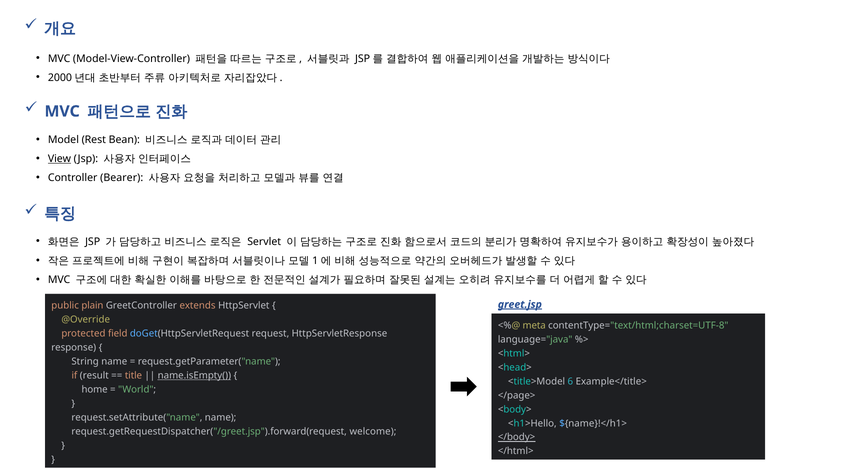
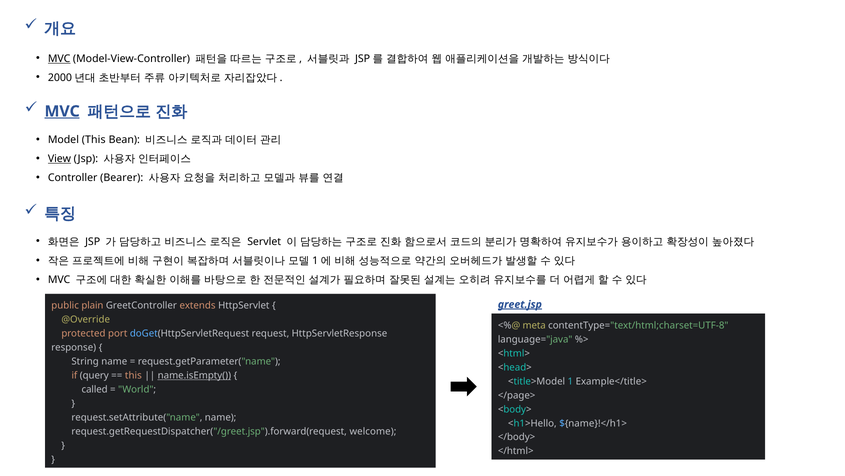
MVC at (59, 58) underline: none -> present
MVC at (62, 111) underline: none -> present
Model Rest: Rest -> This
field: field -> port
result: result -> query
title at (134, 375): title -> this
6: 6 -> 1
home: home -> called
</body> underline: present -> none
